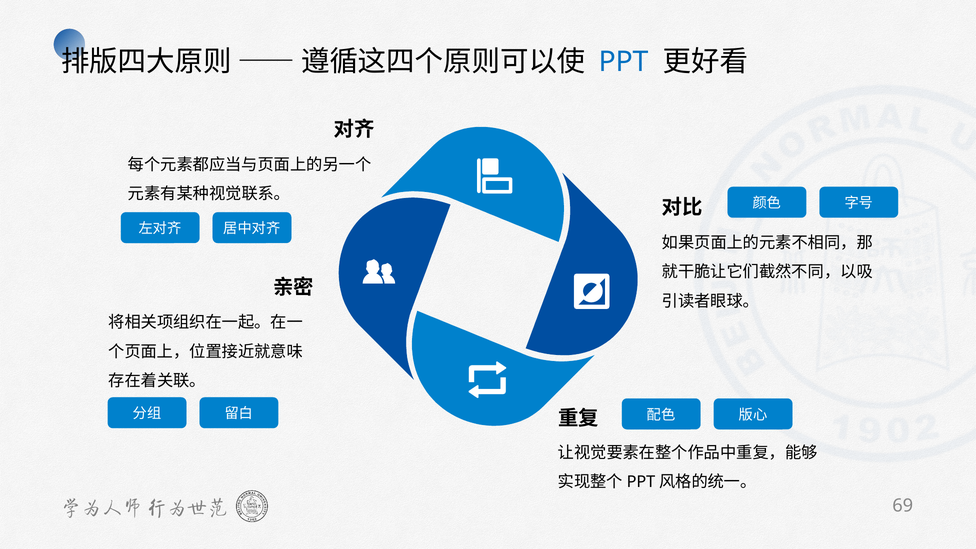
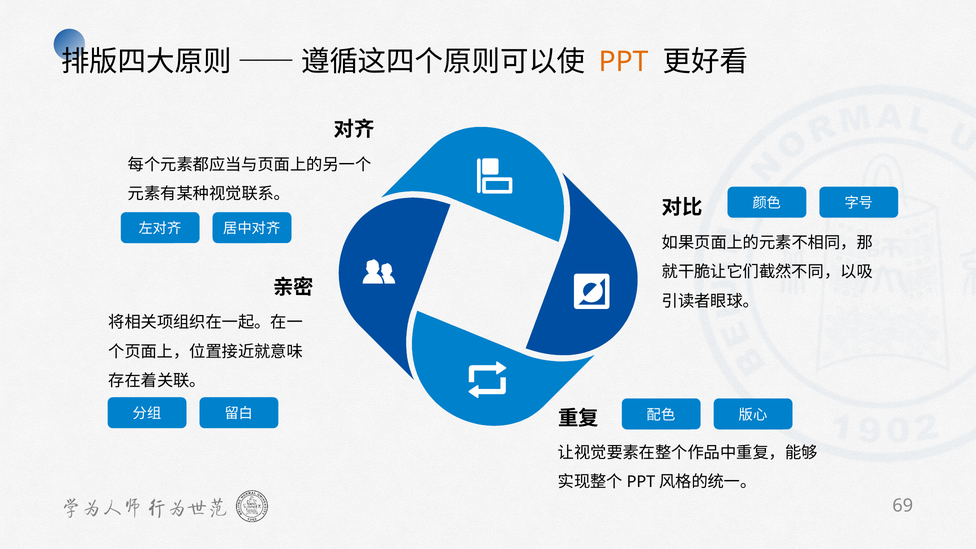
PPT colour: blue -> orange
